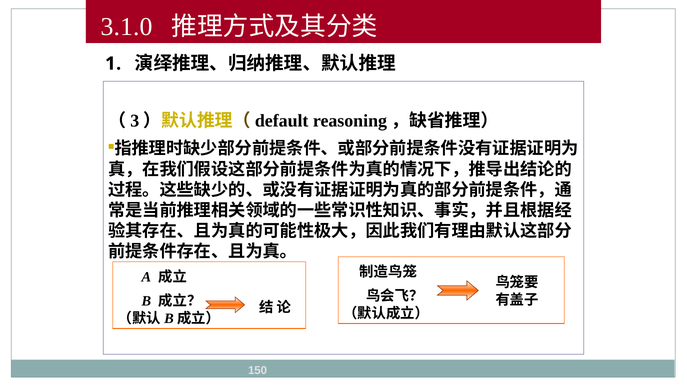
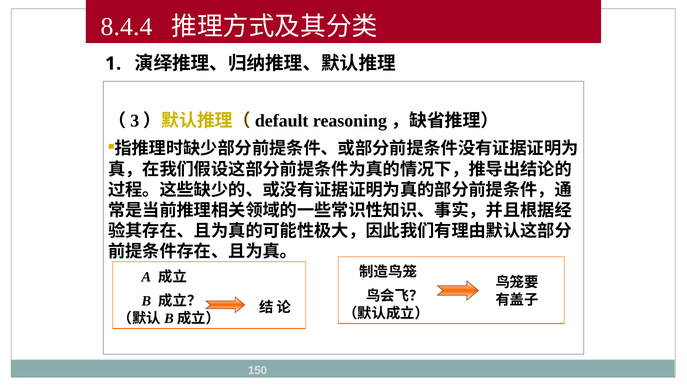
3.1.0: 3.1.0 -> 8.4.4
